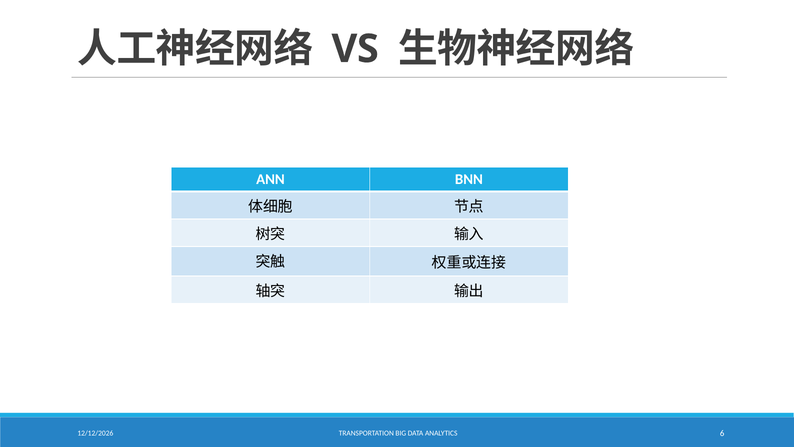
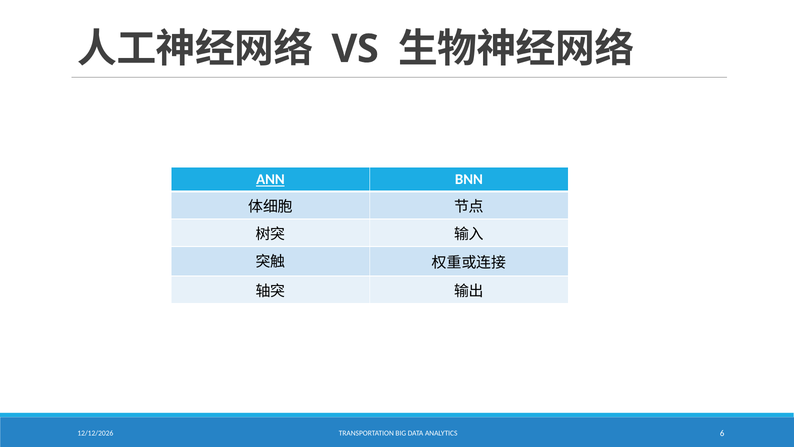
ANN underline: none -> present
